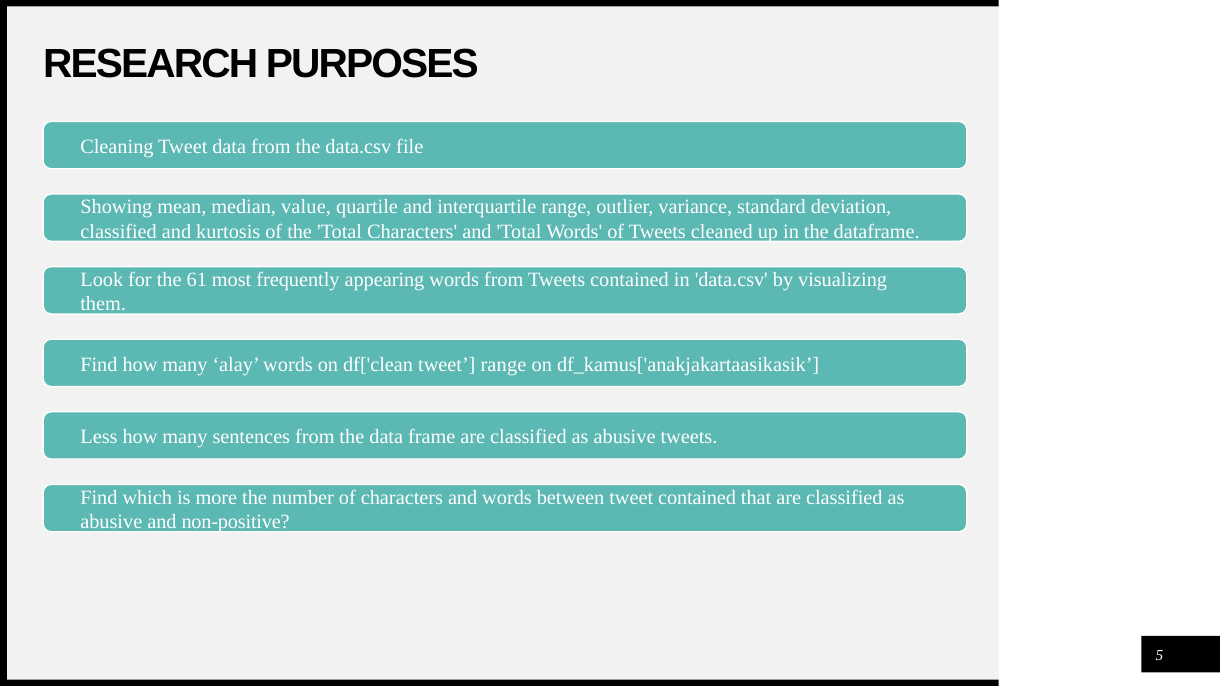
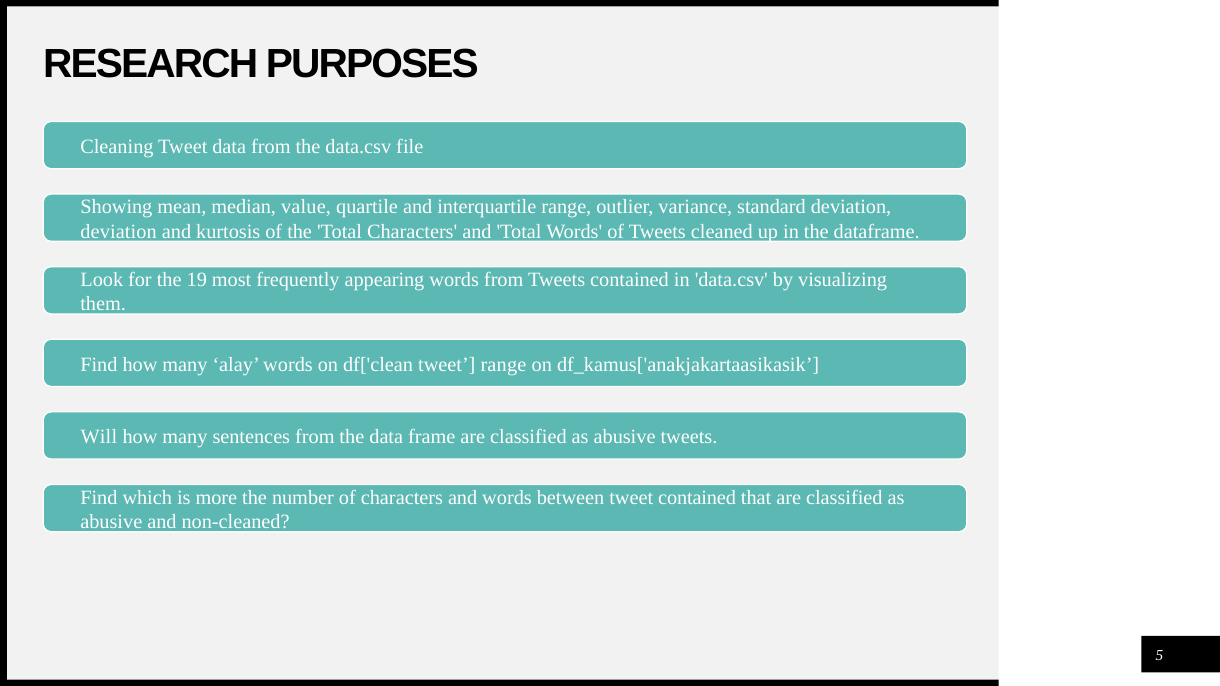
classified at (119, 231): classified -> deviation
61: 61 -> 19
Less: Less -> Will
non-positive: non-positive -> non-cleaned
